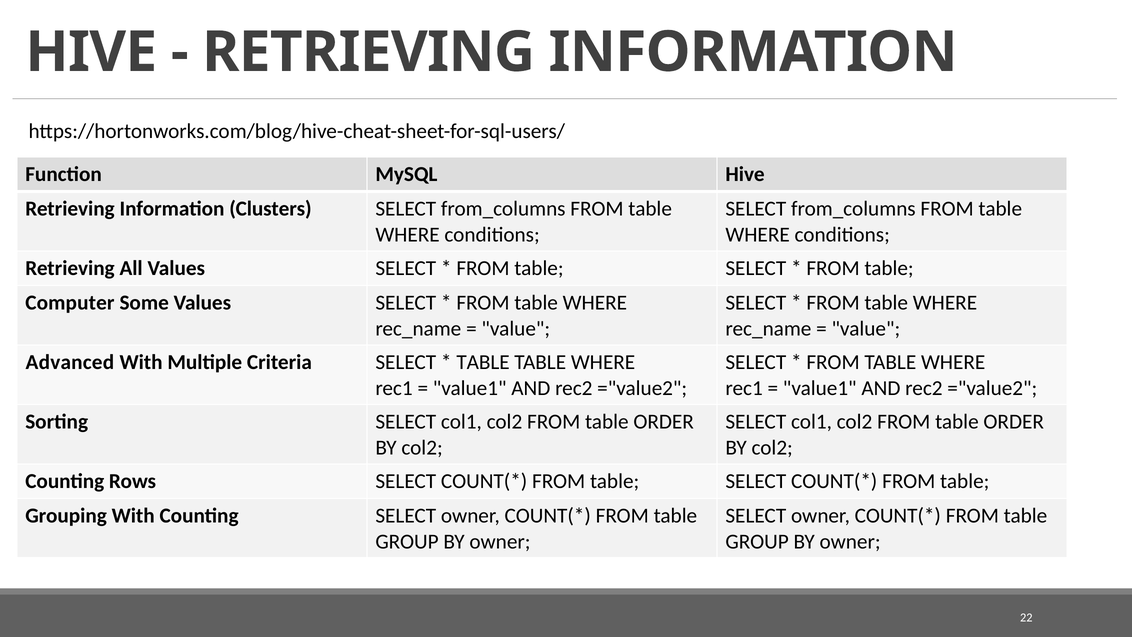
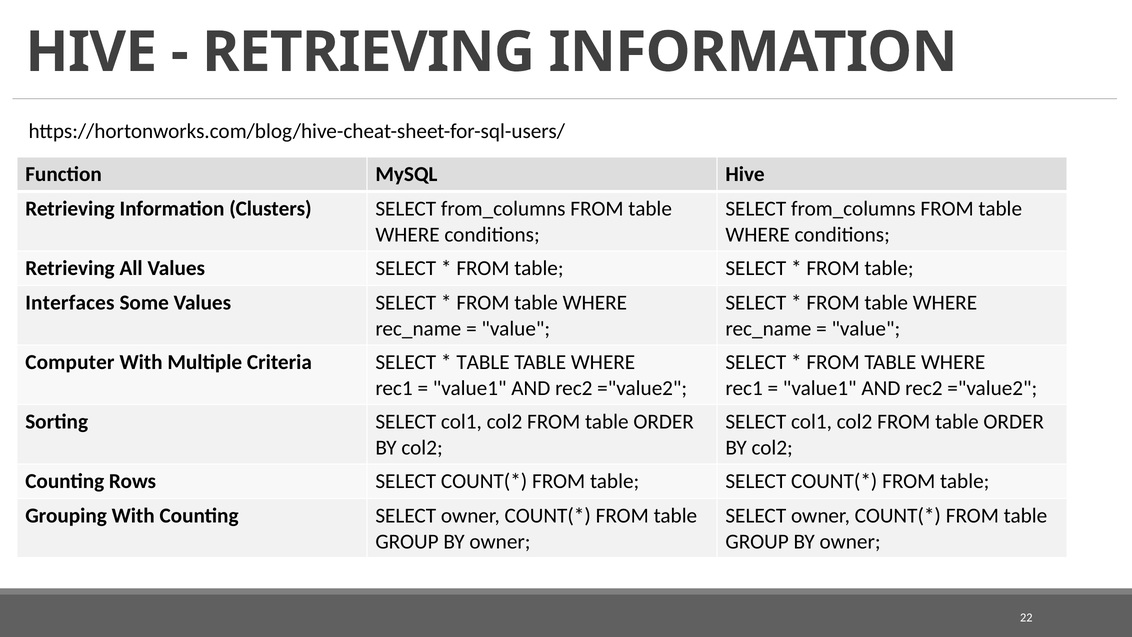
Computer: Computer -> Interfaces
Advanced: Advanced -> Computer
